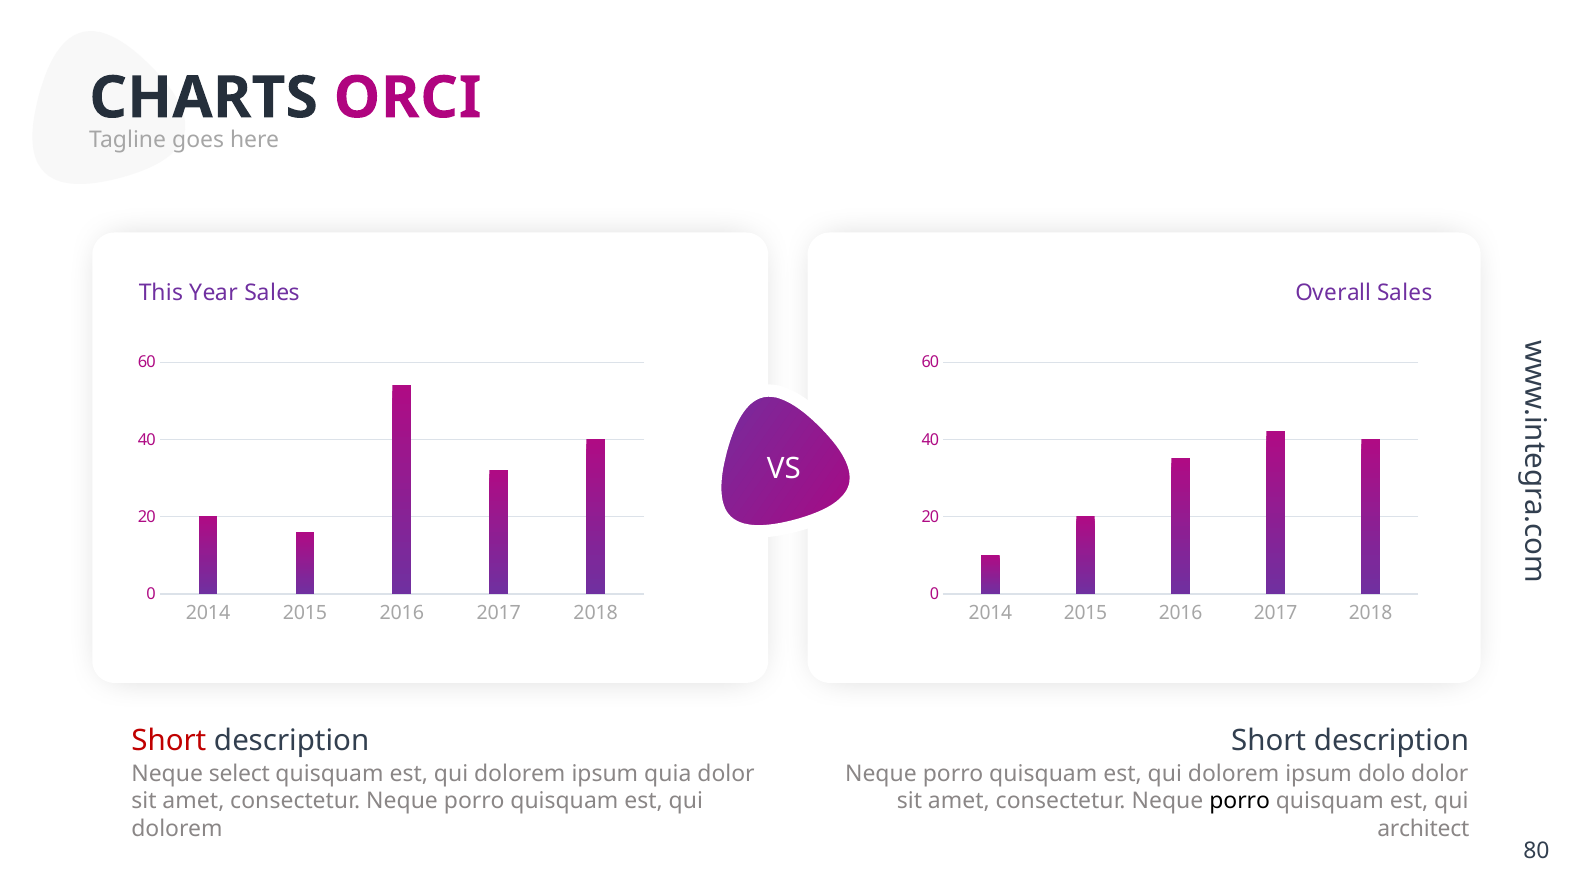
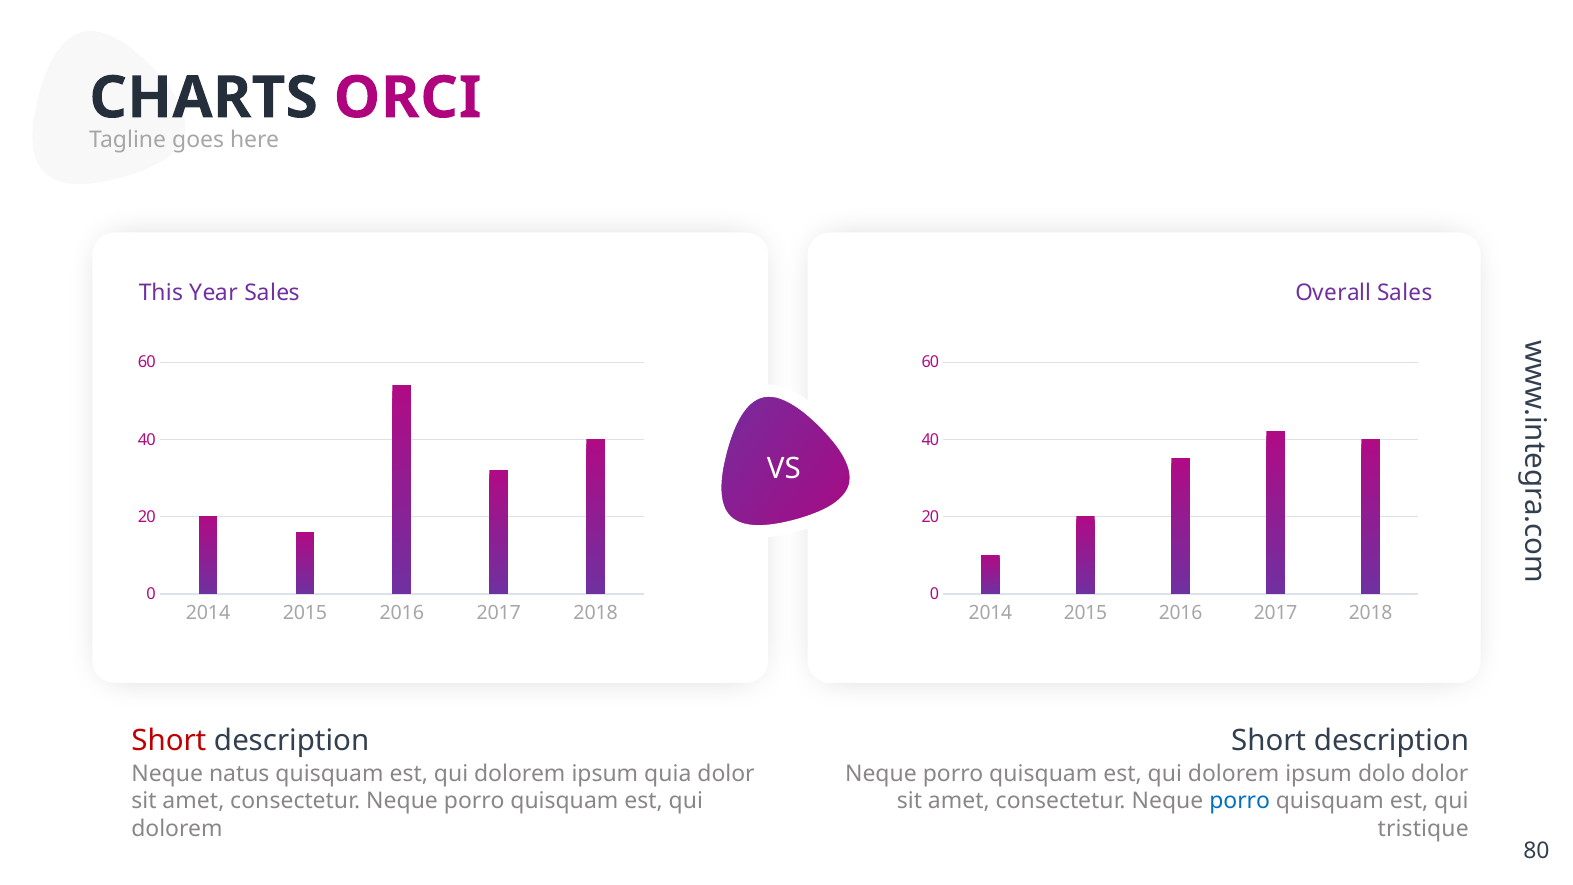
select: select -> natus
porro at (1240, 801) colour: black -> blue
architect: architect -> tristique
